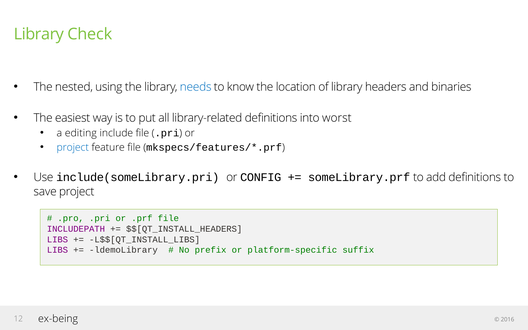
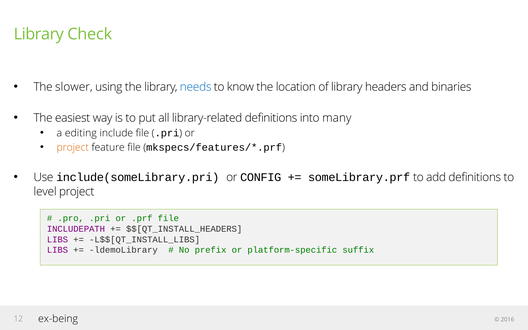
nested: nested -> slower
worst: worst -> many
project at (73, 147) colour: blue -> orange
save: save -> level
